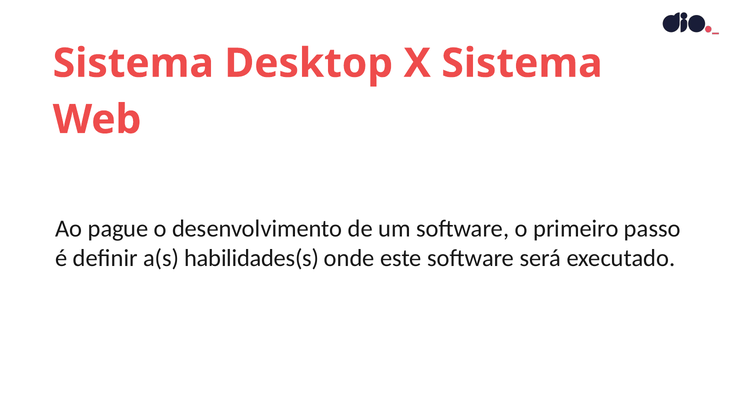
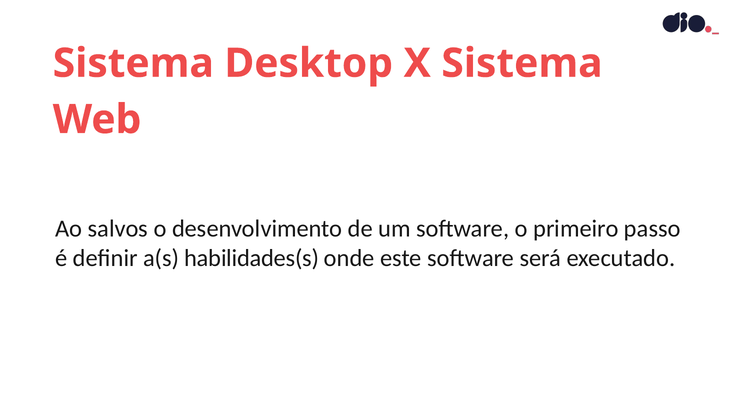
pague: pague -> salvos
